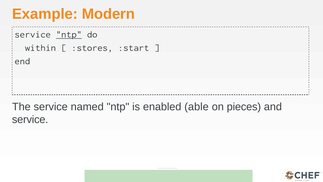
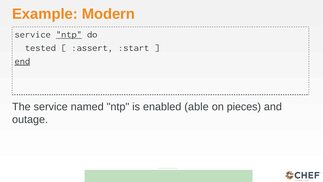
within: within -> tested
:stores: :stores -> :assert
end underline: none -> present
service at (30, 119): service -> outage
